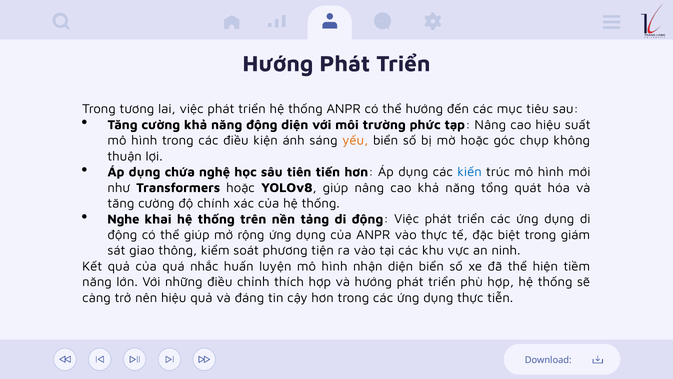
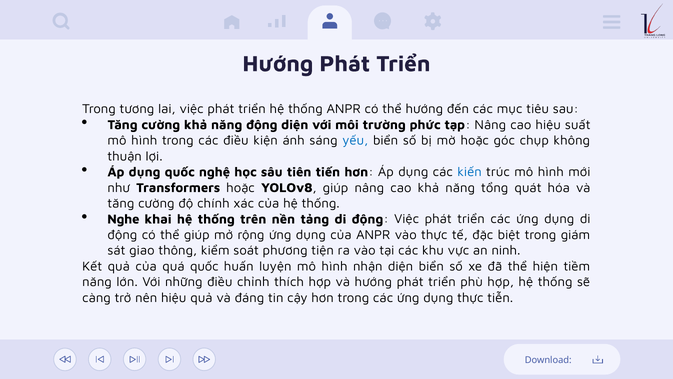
yếu colour: orange -> blue
dụng chứa: chứa -> quốc
quá nhắc: nhắc -> quốc
